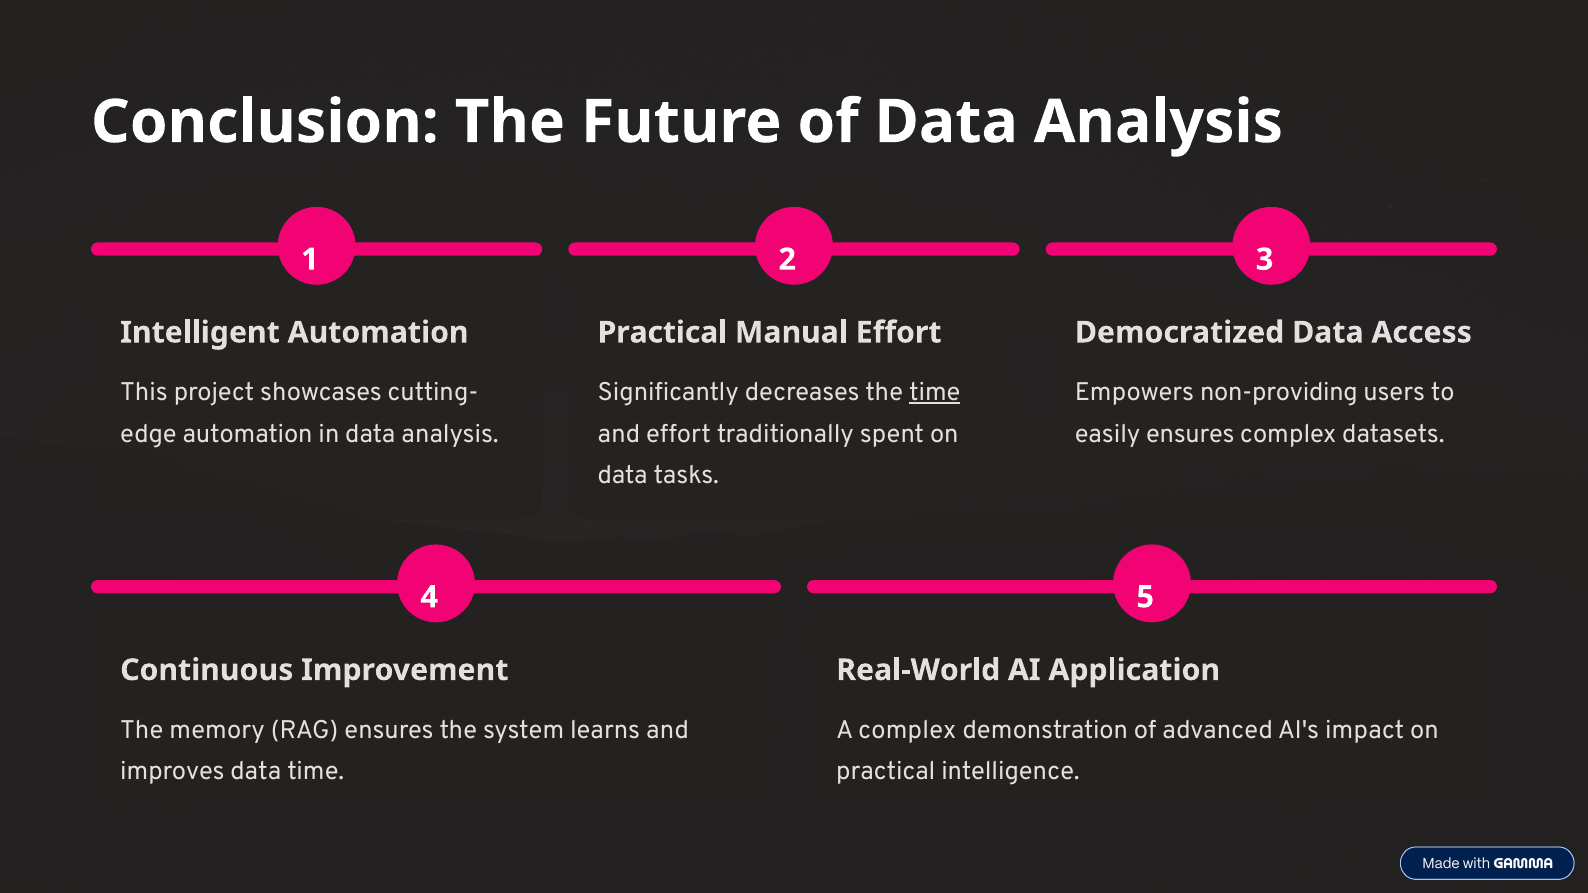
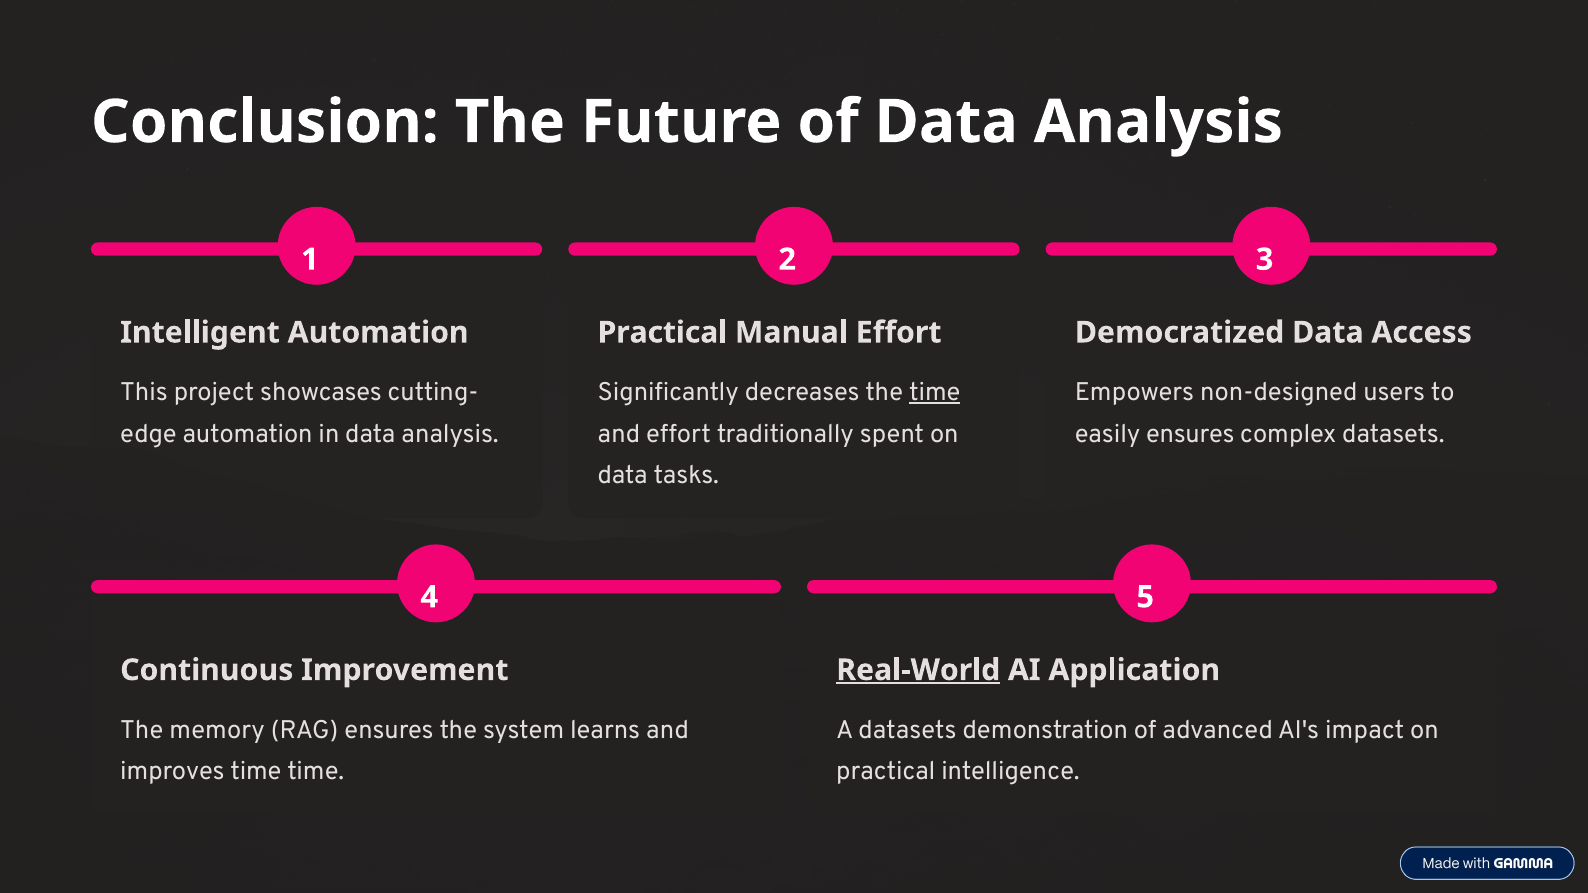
non-providing: non-providing -> non-designed
Real-World underline: none -> present
A complex: complex -> datasets
improves data: data -> time
